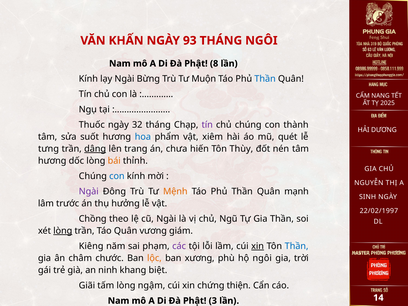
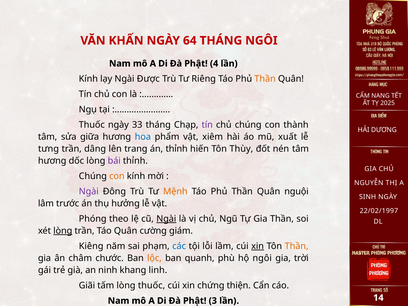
93: 93 -> 64
8: 8 -> 4
Bừng: Bừng -> Được
Muộn: Muộn -> Riêng
Thần at (265, 79) colour: blue -> orange
32: 32 -> 33
suốt: suốt -> giữa
quét: quét -> xuất
dâng underline: present -> none
án chưa: chưa -> thỉnh
bái colour: orange -> purple
con at (117, 176) colour: blue -> orange
mạnh: mạnh -> nguội
Chồng: Chồng -> Phóng
Ngài at (166, 219) underline: none -> present
vương: vương -> cường
các colour: purple -> blue
Thần at (297, 246) colour: blue -> orange
xương: xương -> quanh
biệt: biệt -> linh
lòng ngậm: ngậm -> thuốc
